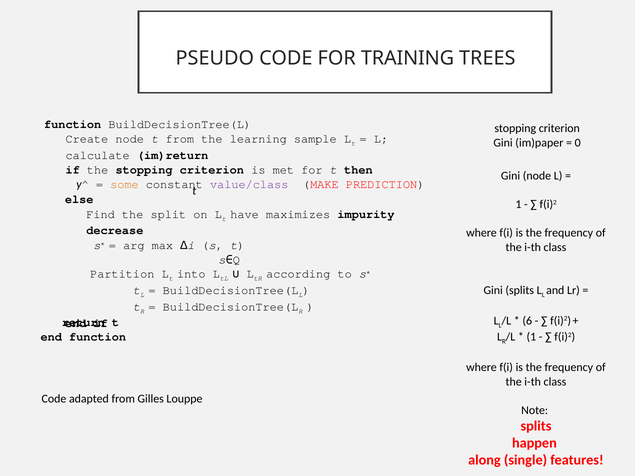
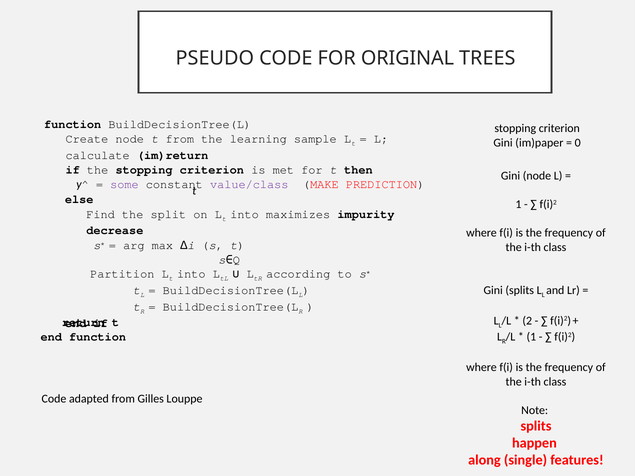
TRAINING: TRAINING -> ORIGINAL
some colour: orange -> purple
on L t have: have -> into
6: 6 -> 2
